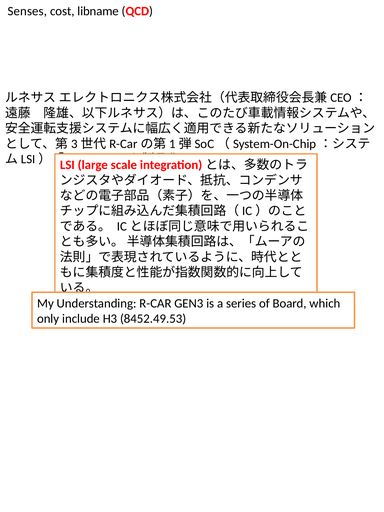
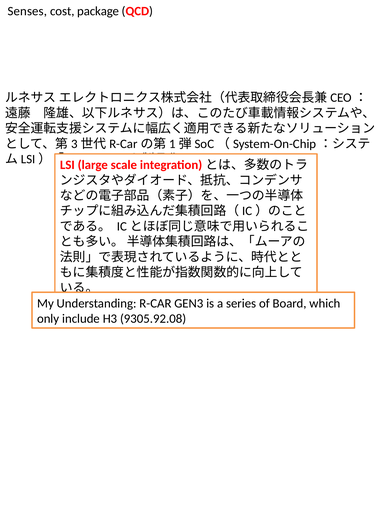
libname: libname -> package
8452.49.53: 8452.49.53 -> 9305.92.08
